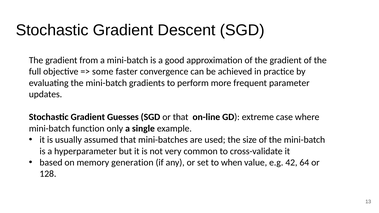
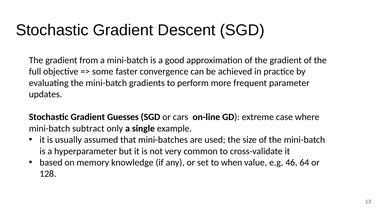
or that: that -> cars
function: function -> subtract
generation: generation -> knowledge
42: 42 -> 46
